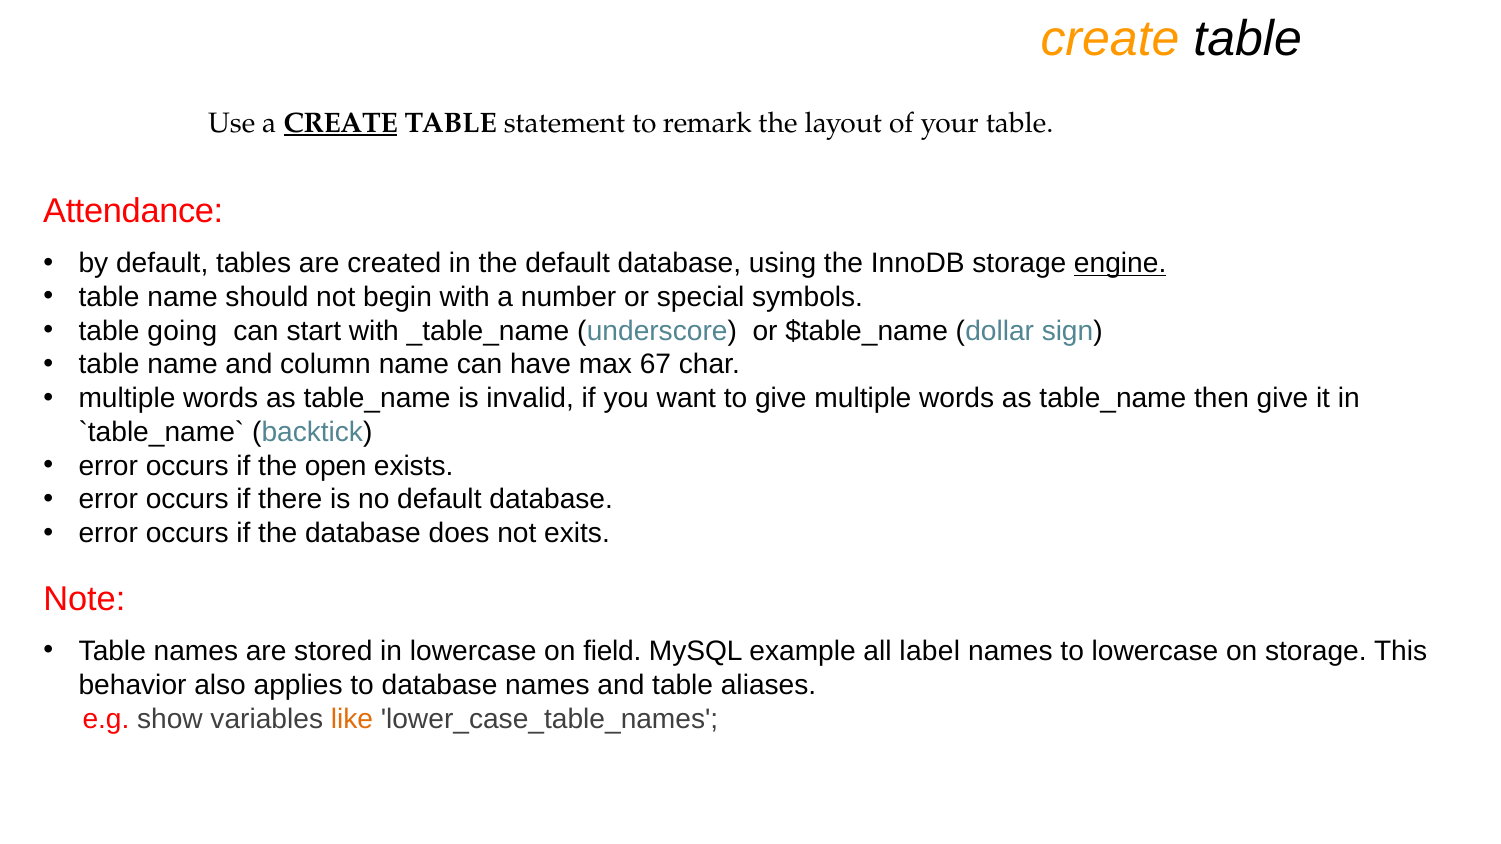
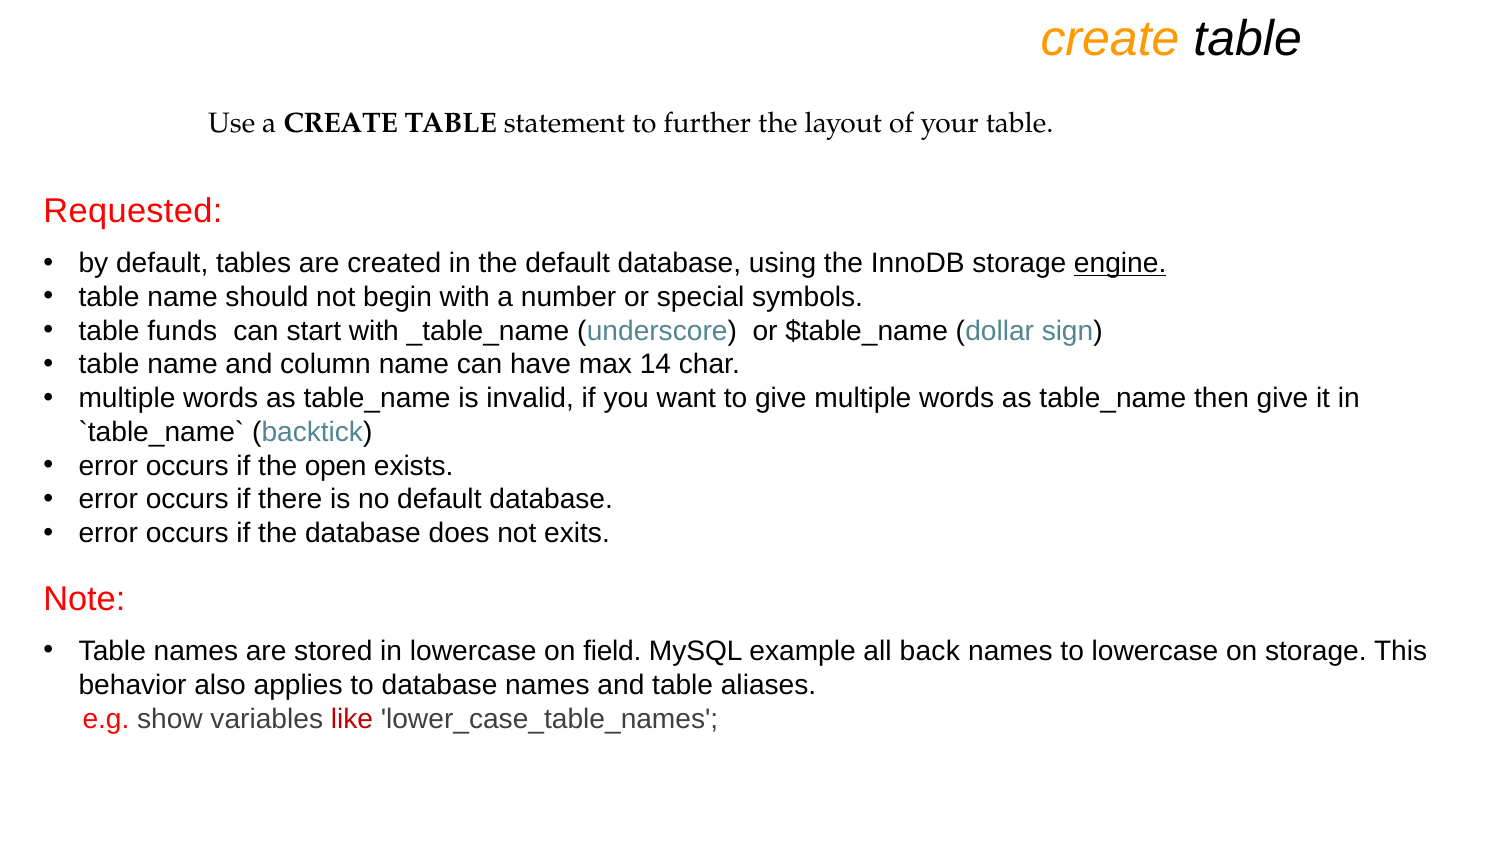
CREATE at (341, 123) underline: present -> none
remark: remark -> further
Attendance: Attendance -> Requested
going: going -> funds
67: 67 -> 14
label: label -> back
like colour: orange -> red
